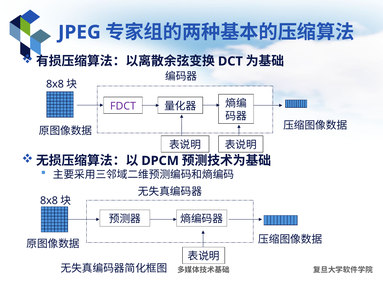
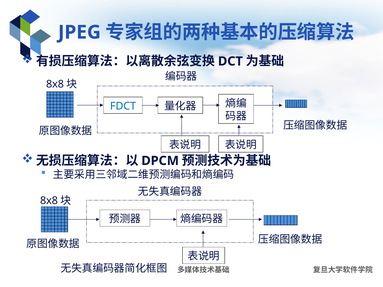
FDCT colour: purple -> blue
